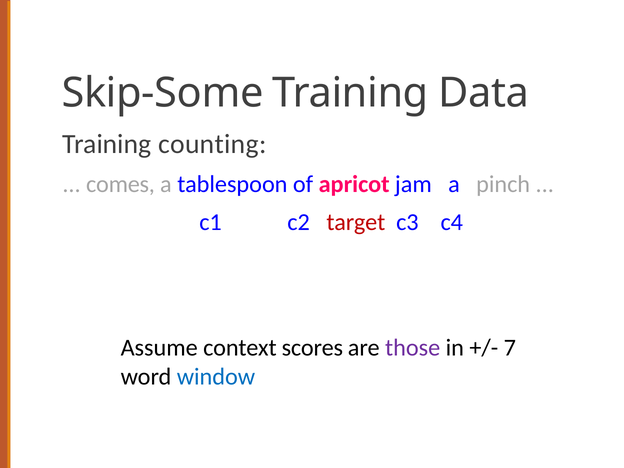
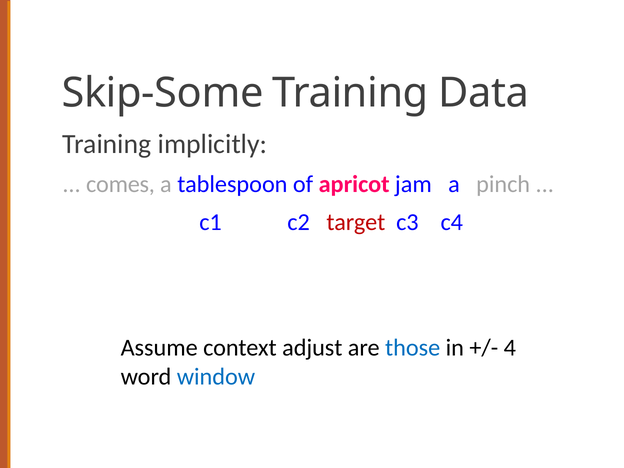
counting: counting -> implicitly
scores: scores -> adjust
those colour: purple -> blue
7: 7 -> 4
